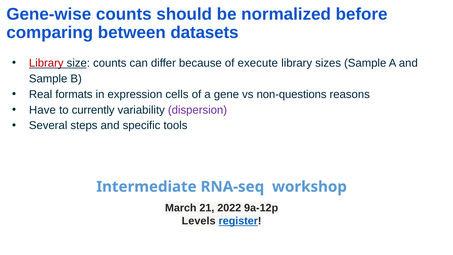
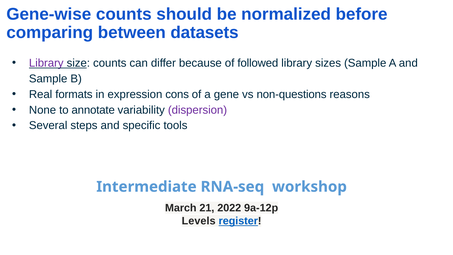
Library at (46, 63) colour: red -> purple
execute: execute -> followed
cells: cells -> cons
Have: Have -> None
currently: currently -> annotate
